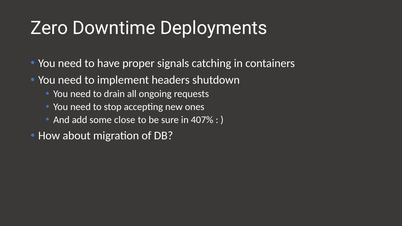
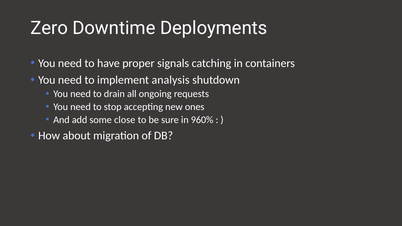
headers: headers -> analysis
407%: 407% -> 960%
